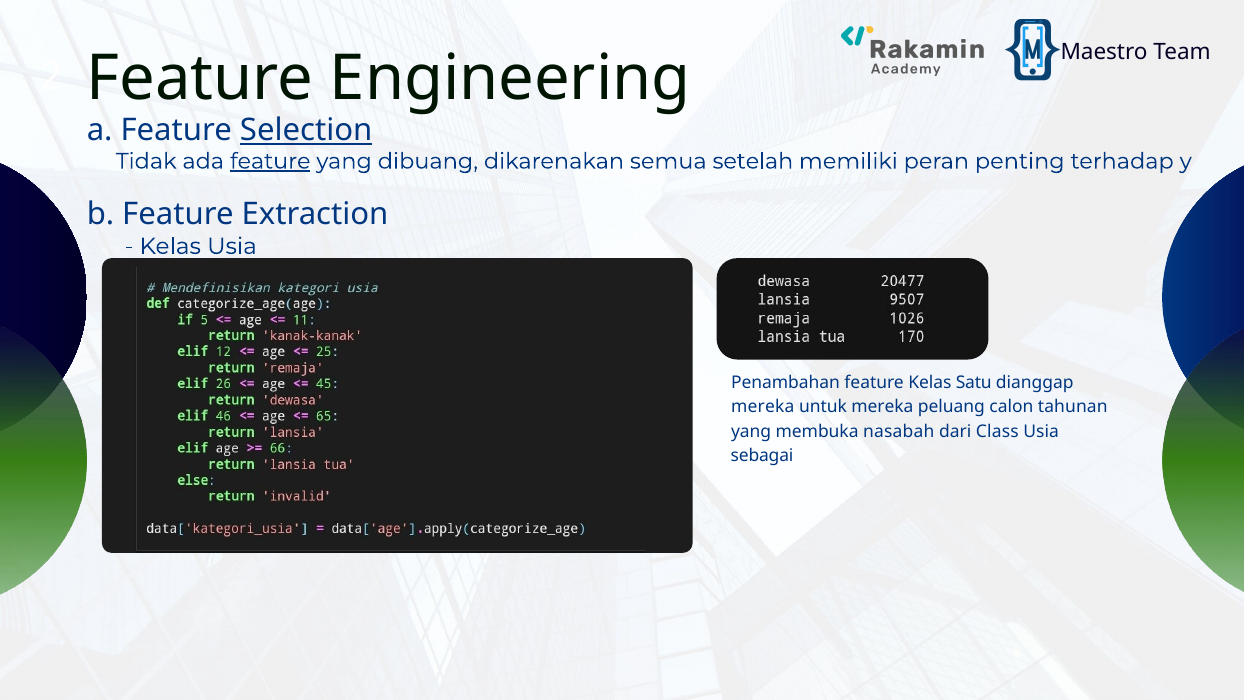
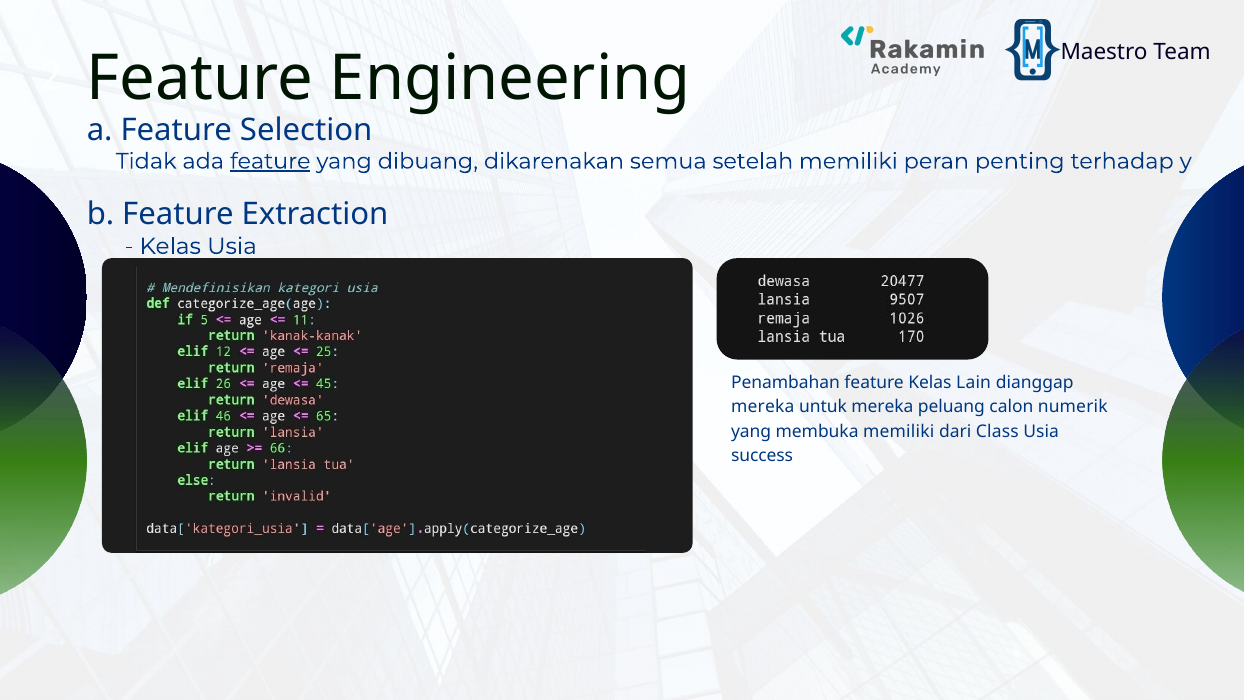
Selection underline: present -> none
Satu: Satu -> Lain
tahunan: tahunan -> numerik
membuka nasabah: nasabah -> memiliki
sebagai: sebagai -> success
